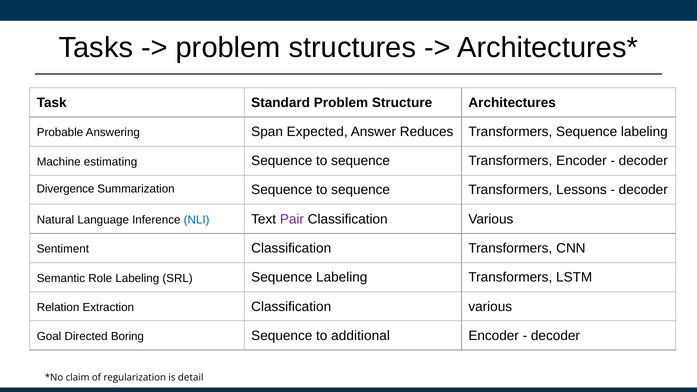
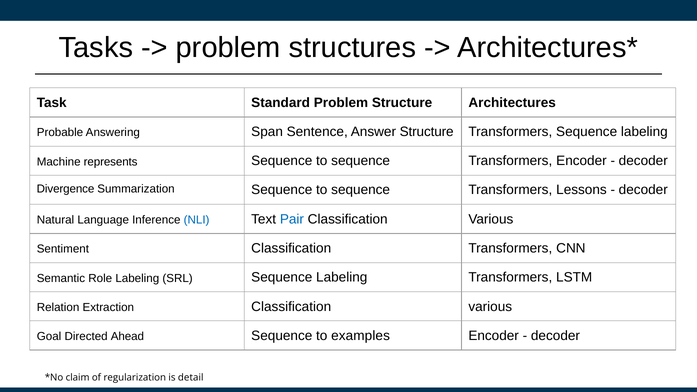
Expected: Expected -> Sentence
Answer Reduces: Reduces -> Structure
estimating: estimating -> represents
Pair colour: purple -> blue
Boring: Boring -> Ahead
additional: additional -> examples
